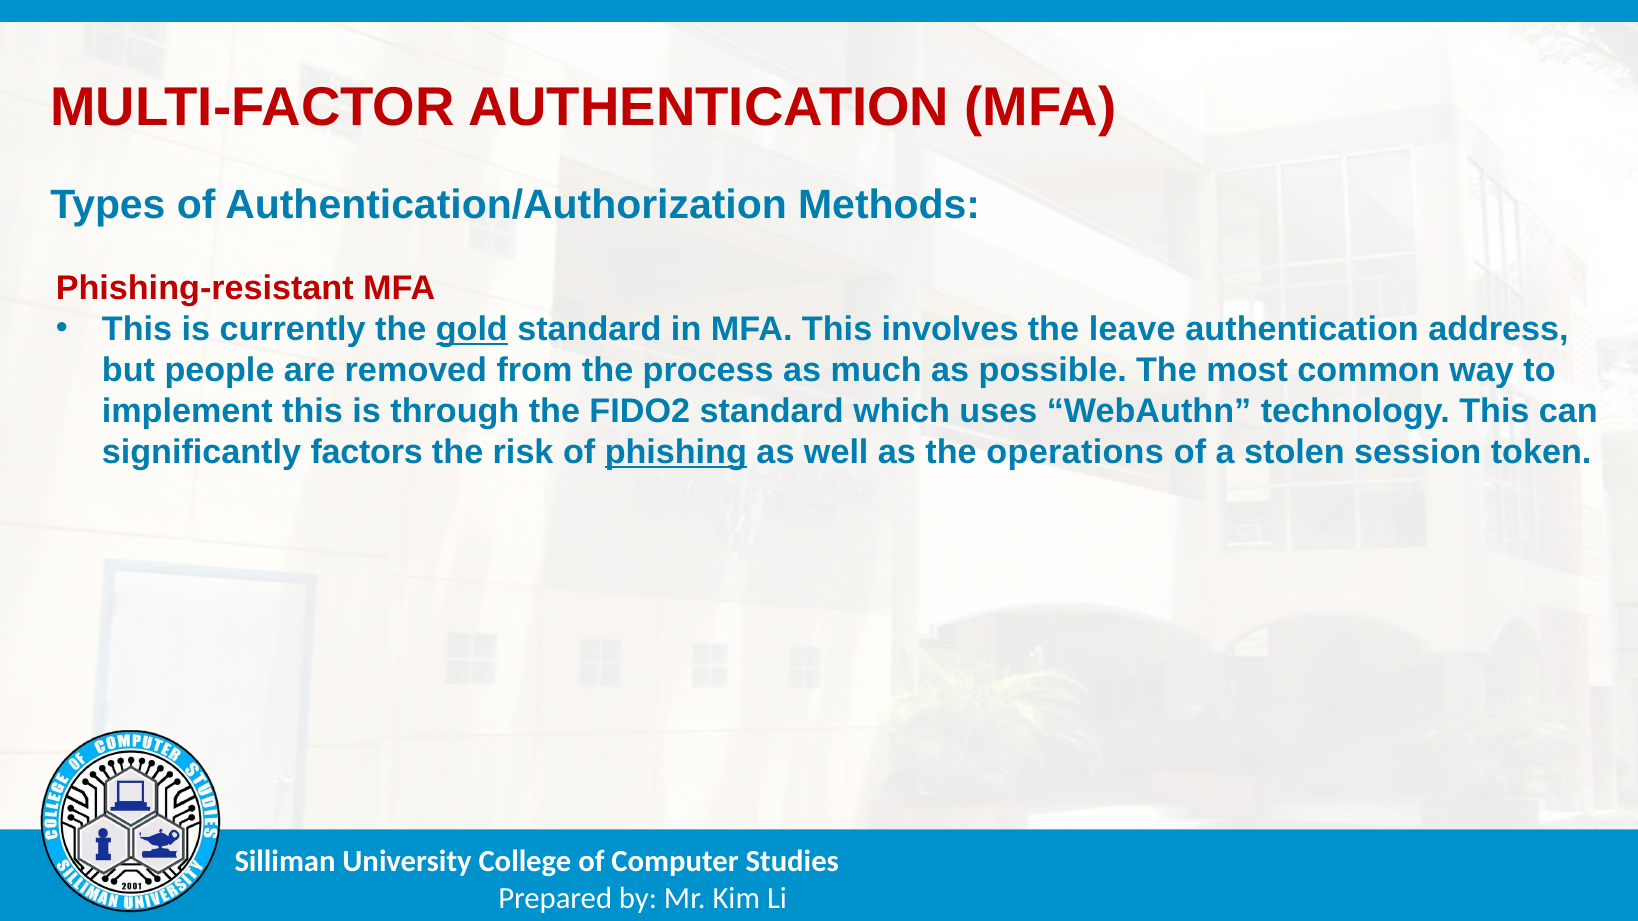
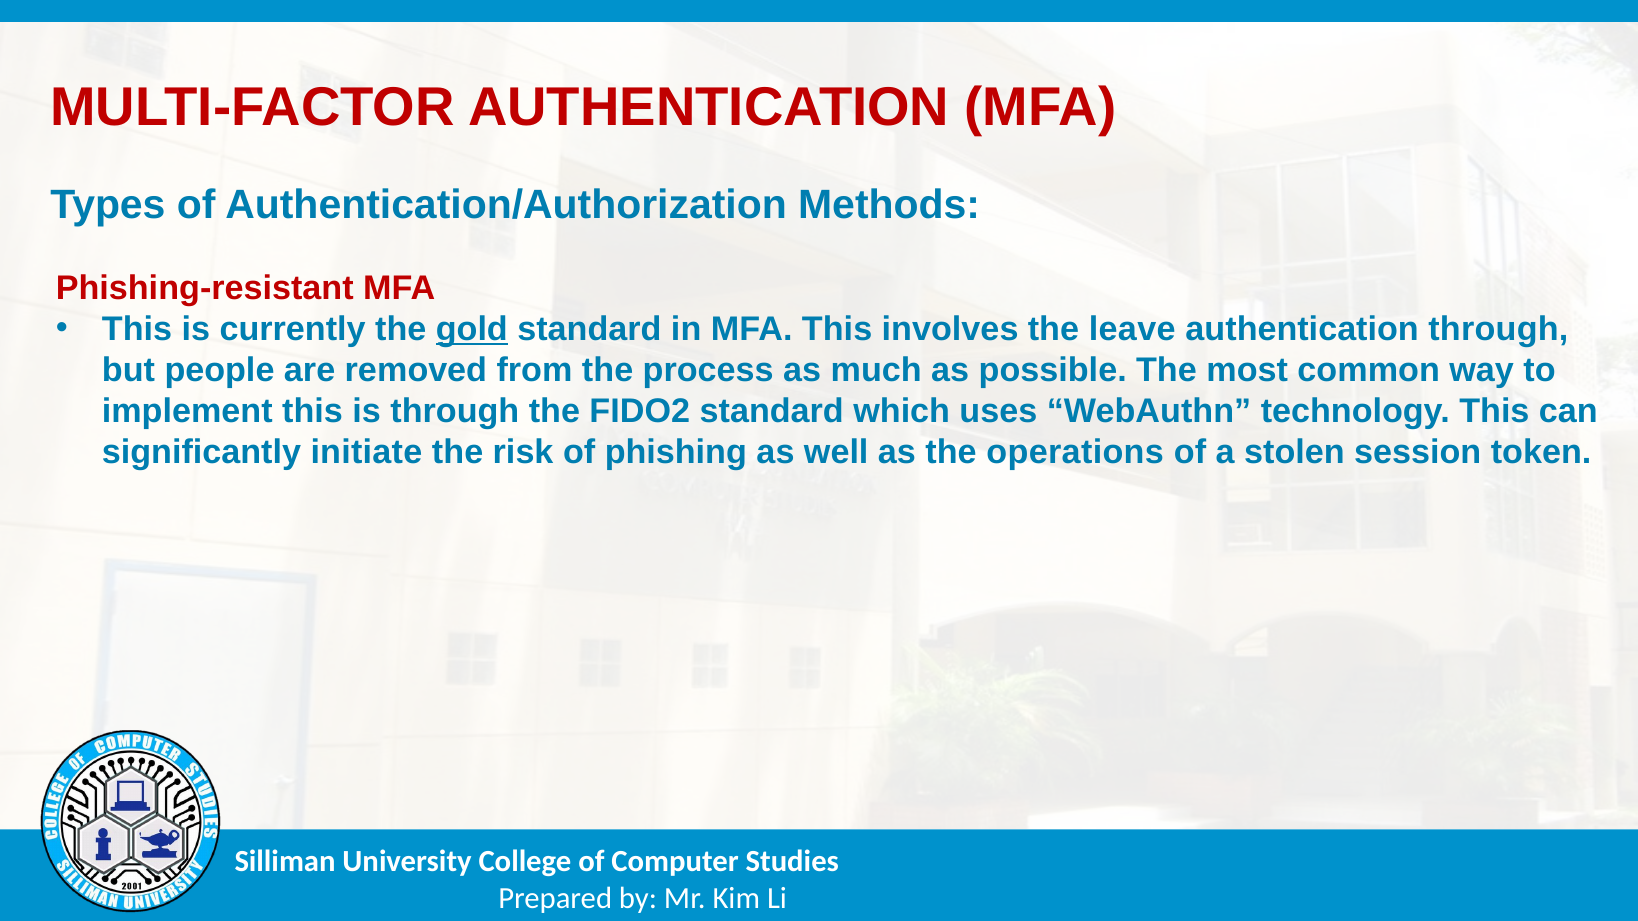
authentication address: address -> through
factors: factors -> initiate
phishing underline: present -> none
